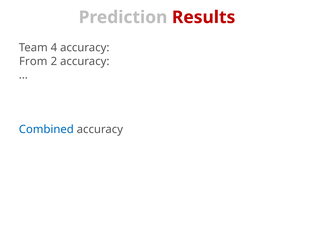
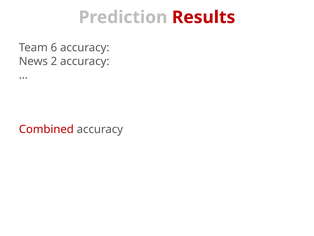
4: 4 -> 6
From: From -> News
Combined colour: blue -> red
